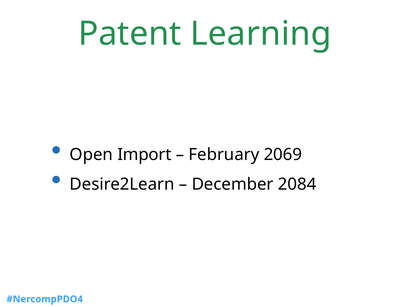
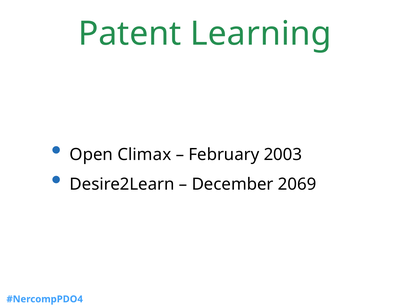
Import: Import -> Climax
2069: 2069 -> 2003
2084: 2084 -> 2069
